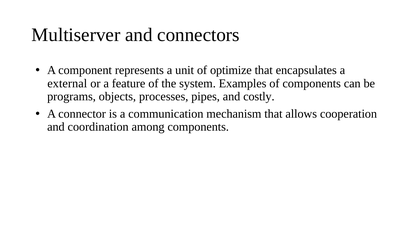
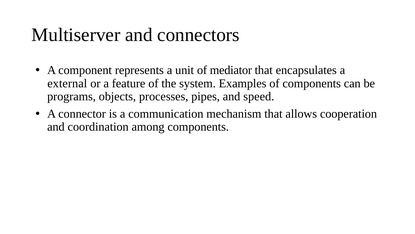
optimize: optimize -> mediator
costly: costly -> speed
